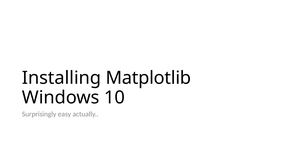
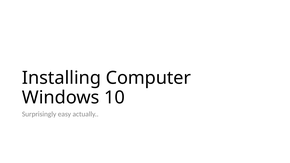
Matplotlib: Matplotlib -> Computer
